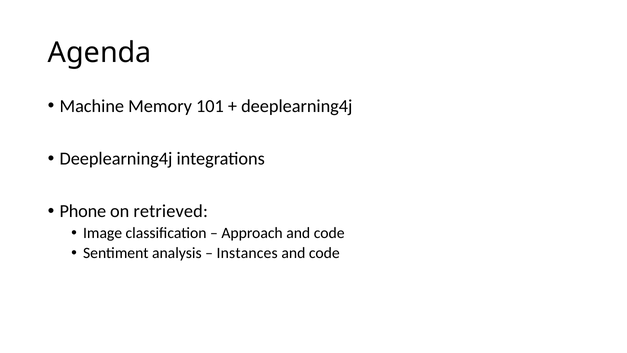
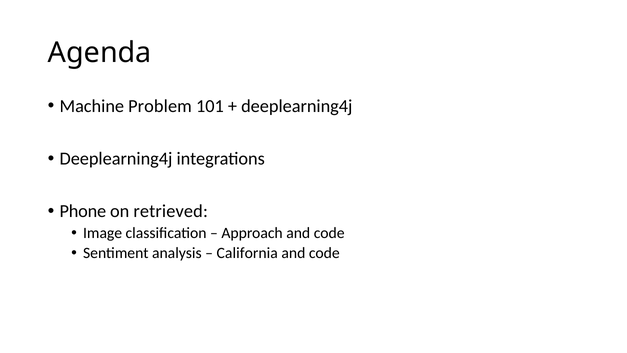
Memory: Memory -> Problem
Instances: Instances -> California
